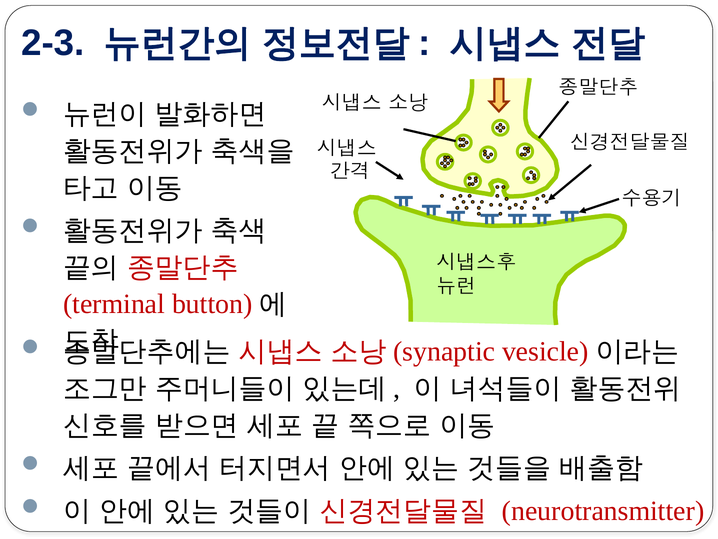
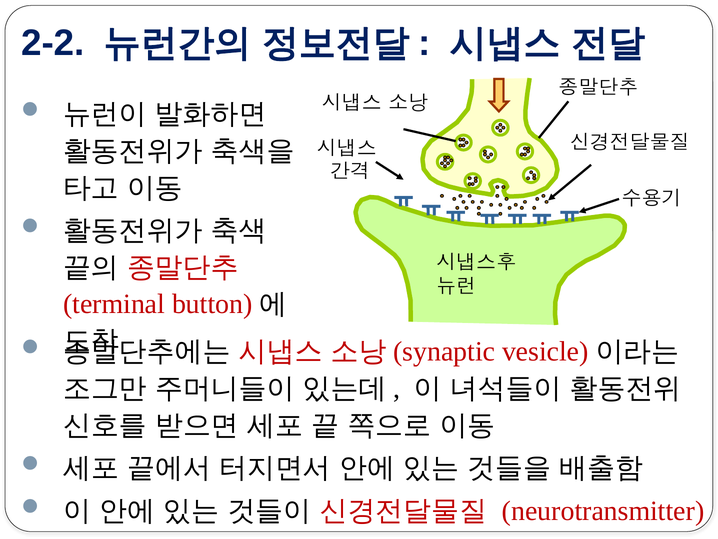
2-3: 2-3 -> 2-2
